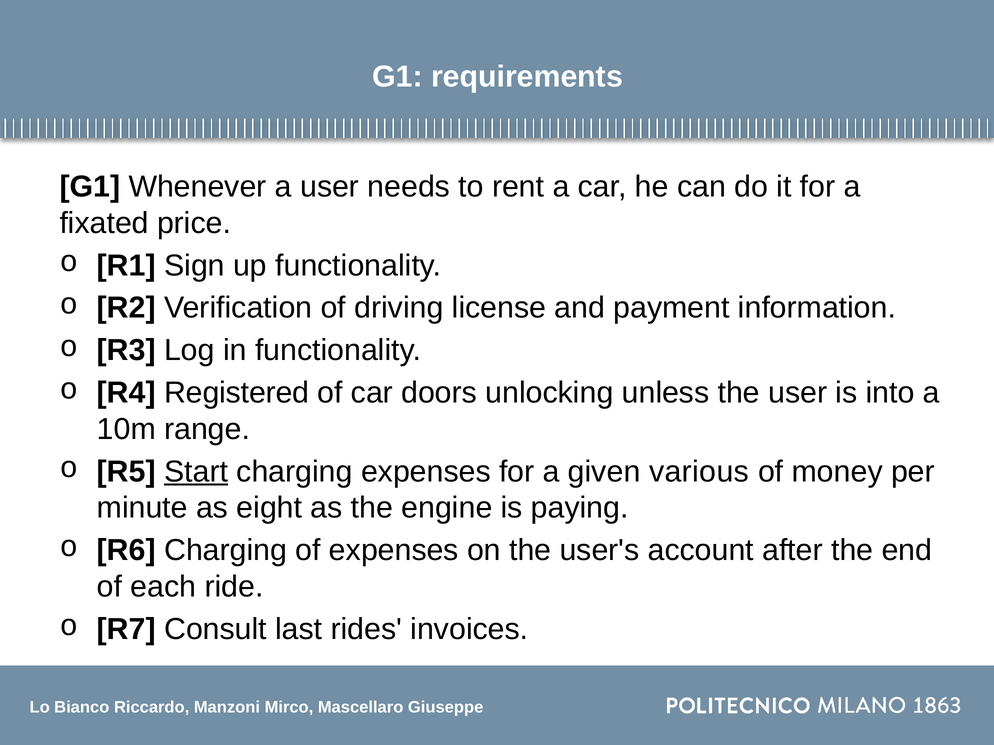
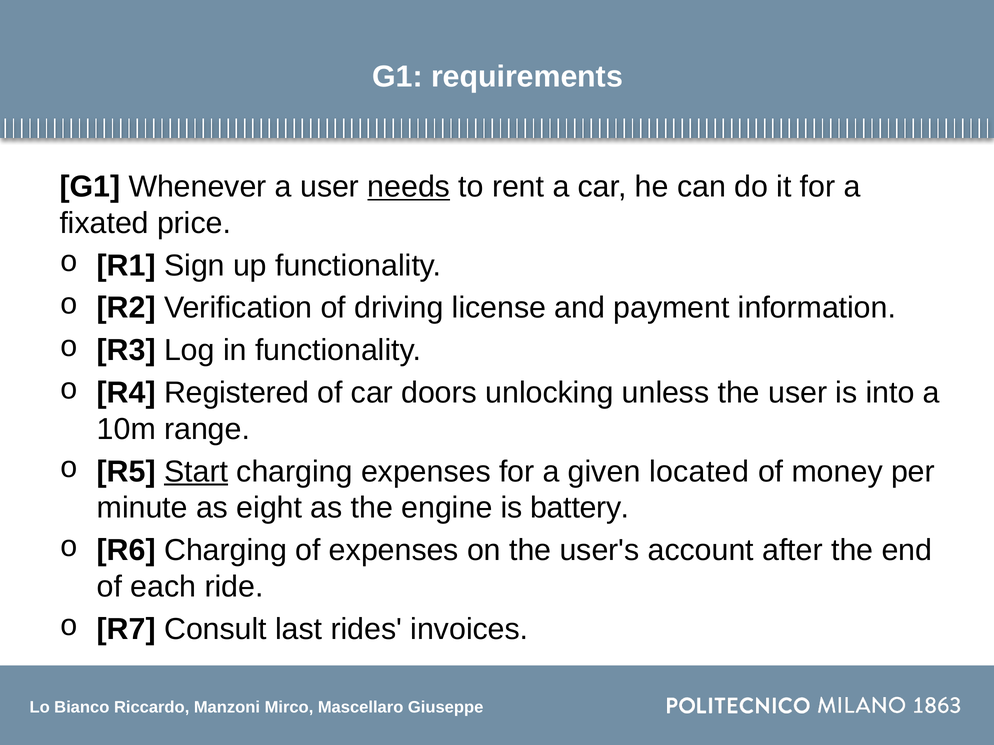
needs underline: none -> present
various: various -> located
paying: paying -> battery
